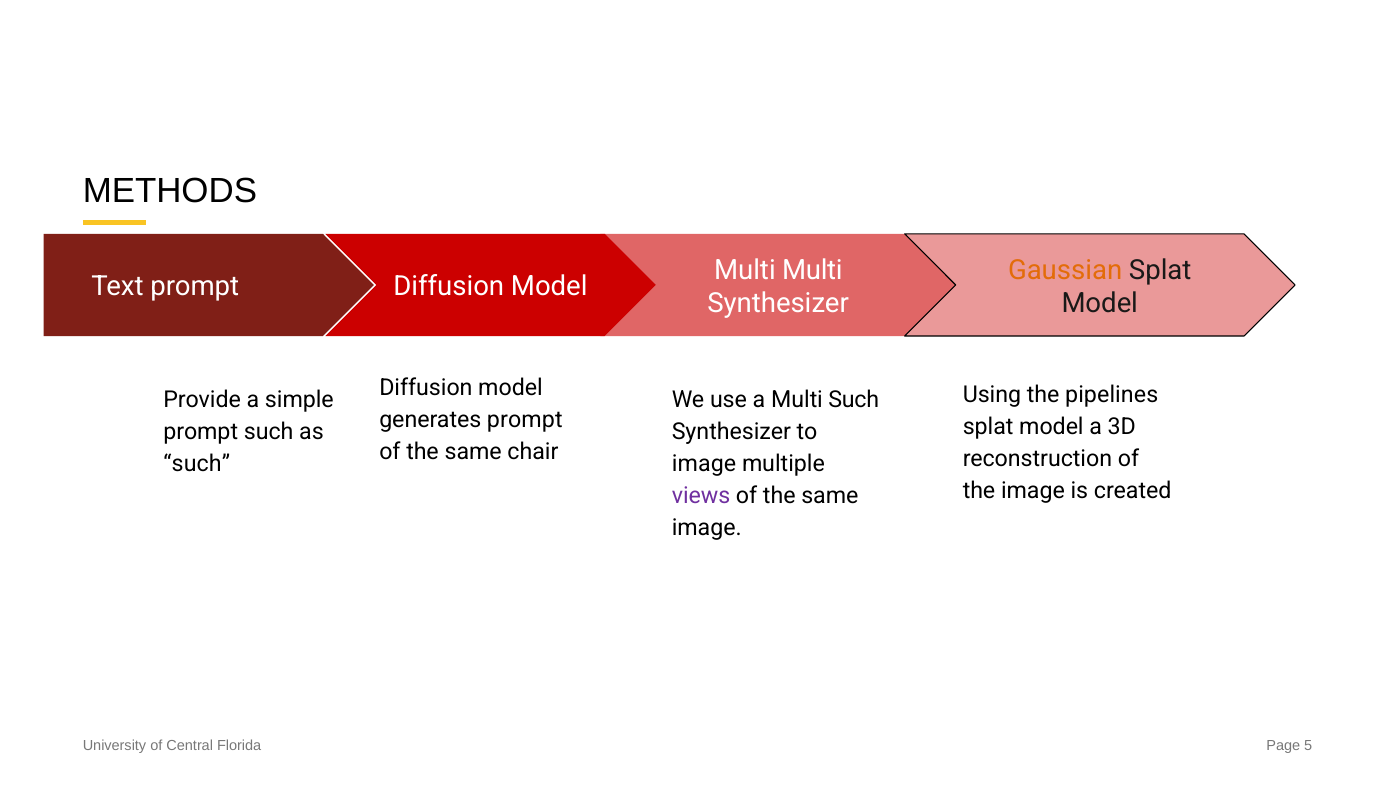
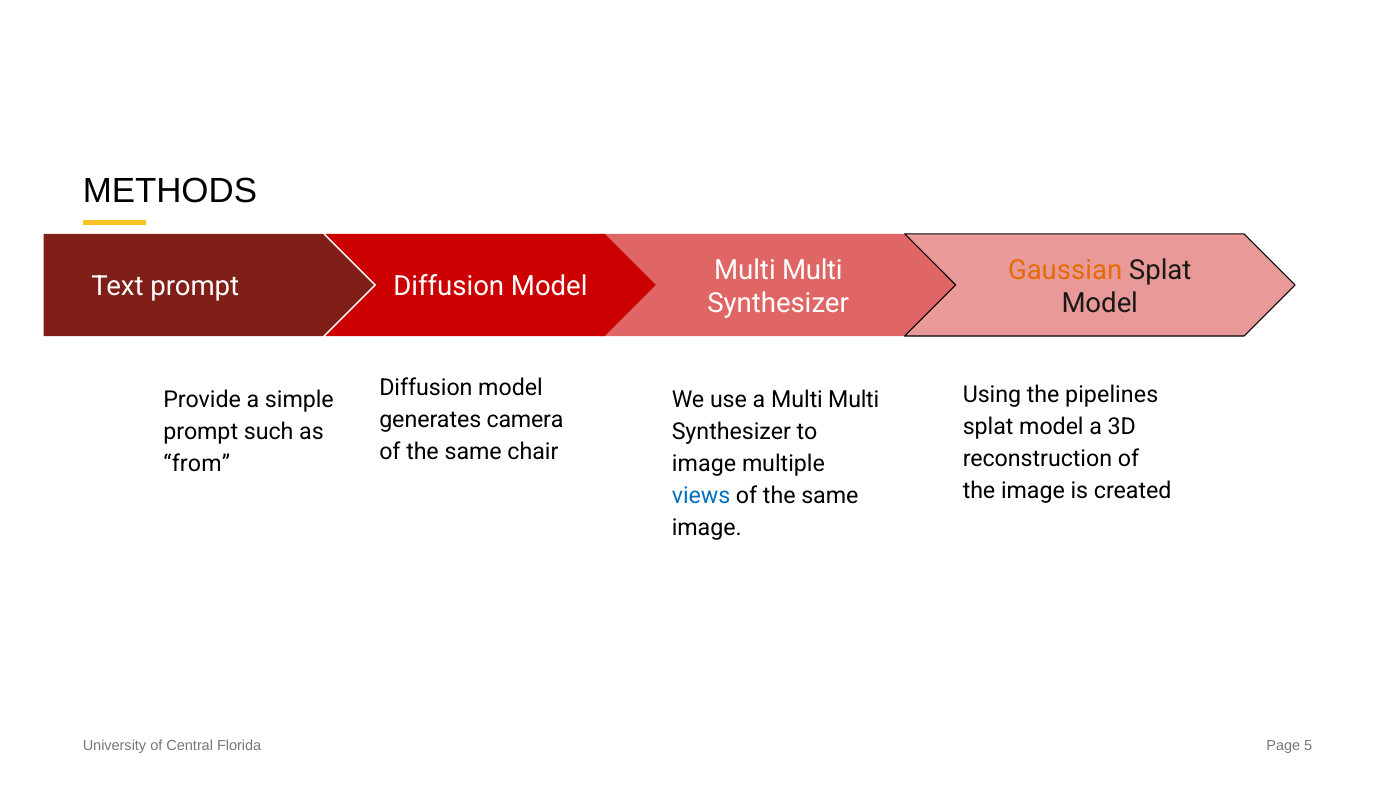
a Multi Such: Such -> Multi
generates prompt: prompt -> camera
such at (197, 464): such -> from
views colour: purple -> blue
